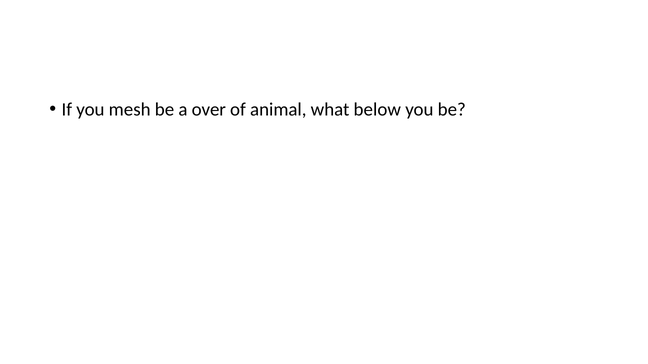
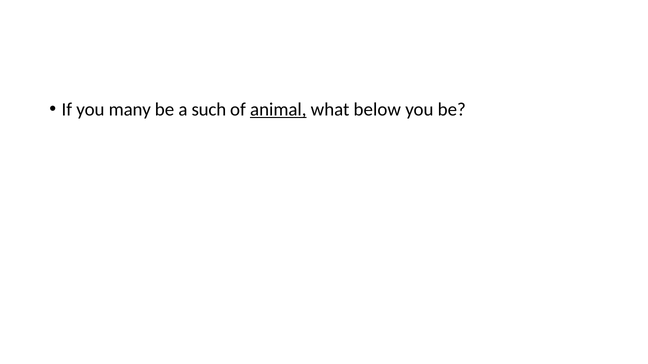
mesh: mesh -> many
over: over -> such
animal underline: none -> present
